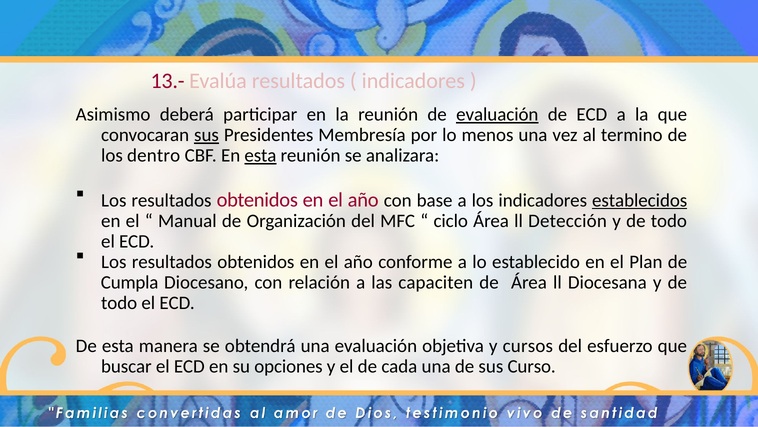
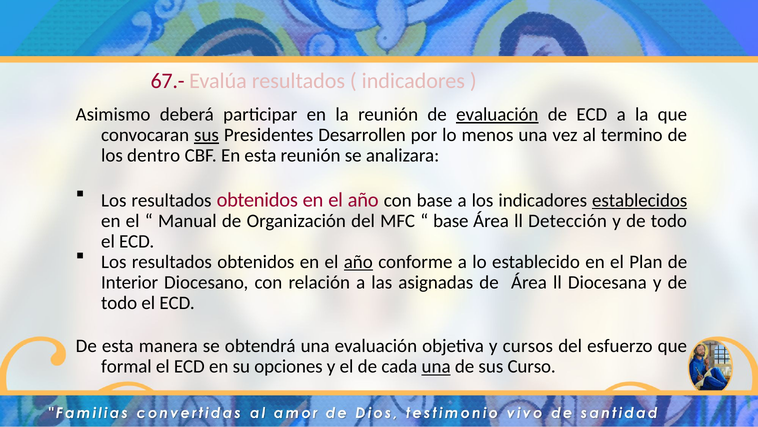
13.-: 13.- -> 67.-
Membresía: Membresía -> Desarrollen
esta at (260, 155) underline: present -> none
ciclo at (451, 221): ciclo -> base
año at (358, 262) underline: none -> present
Cumpla: Cumpla -> Interior
capaciten: capaciten -> asignadas
buscar: buscar -> formal
una at (436, 366) underline: none -> present
